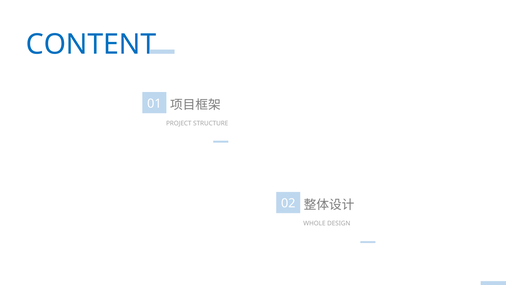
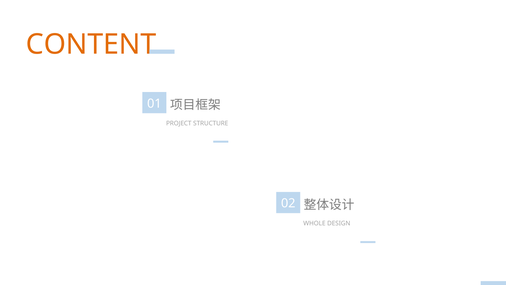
CONTENT colour: blue -> orange
